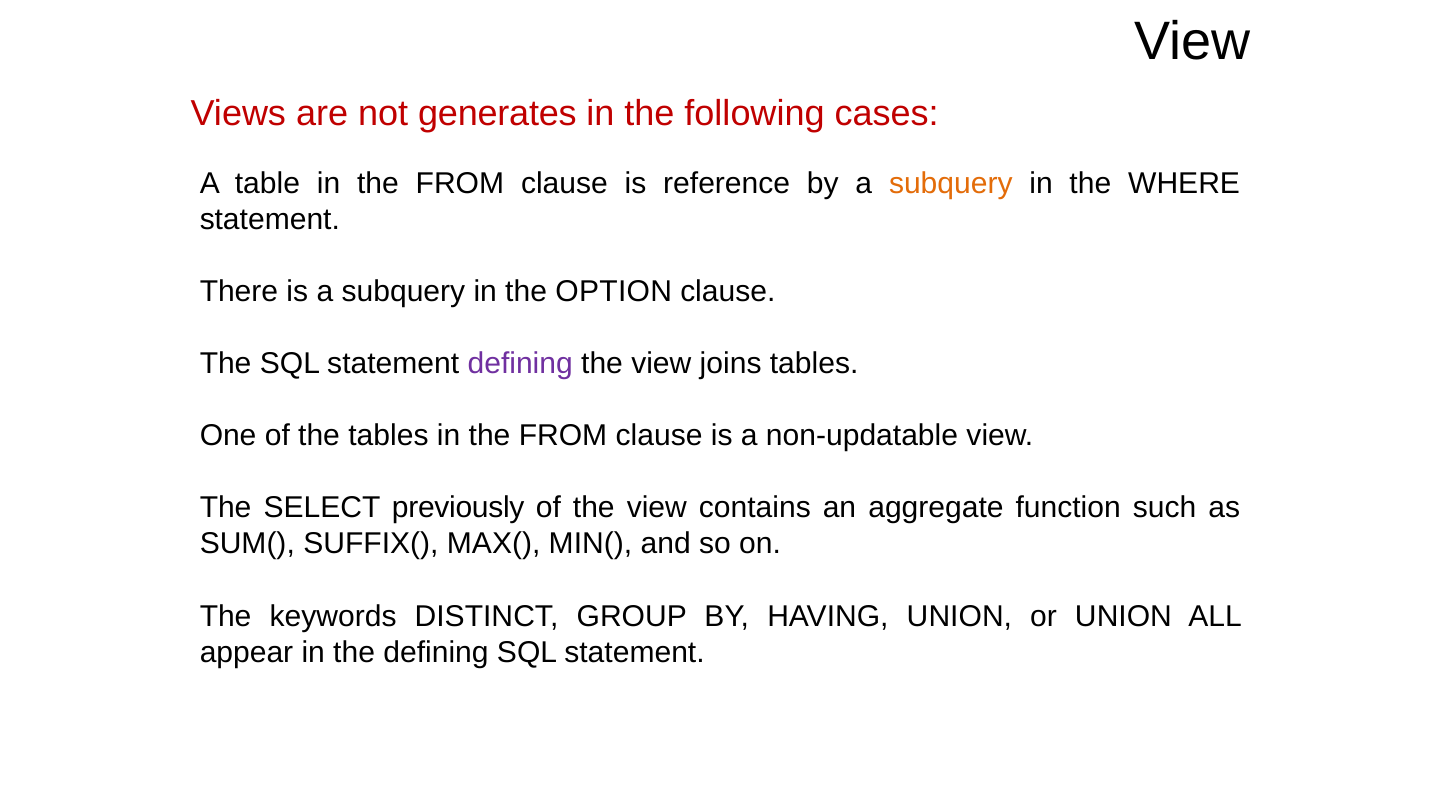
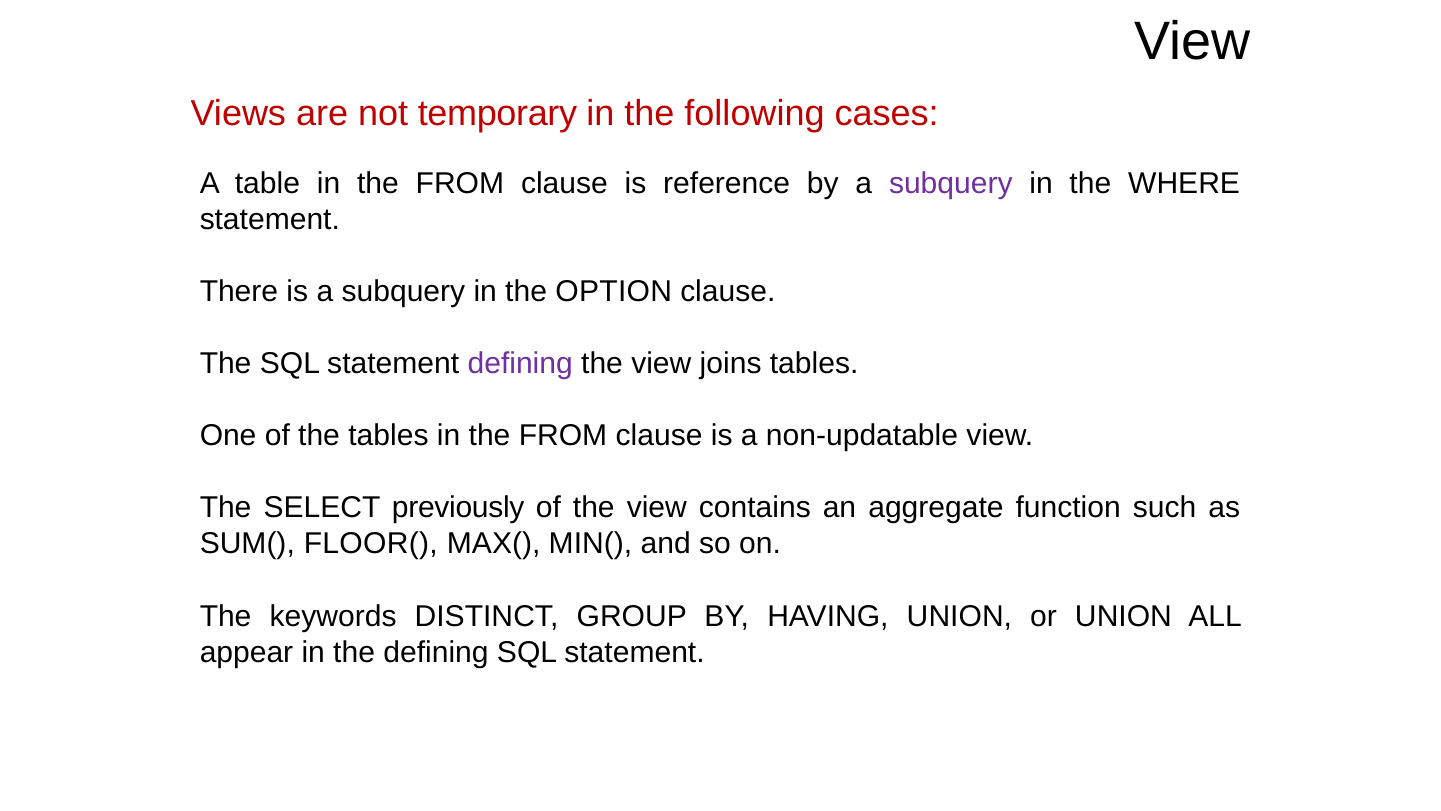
generates: generates -> temporary
subquery at (951, 183) colour: orange -> purple
SUFFIX(: SUFFIX( -> FLOOR(
